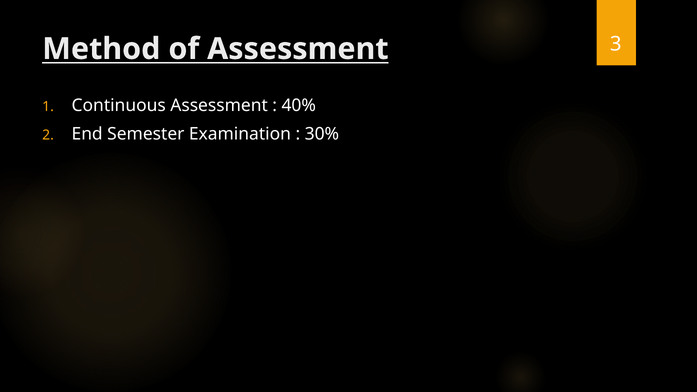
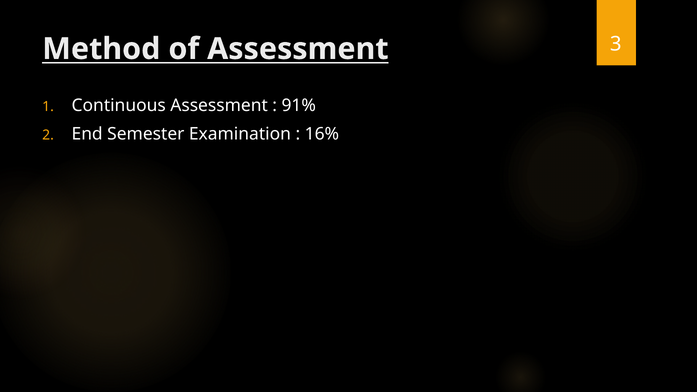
40%: 40% -> 91%
30%: 30% -> 16%
